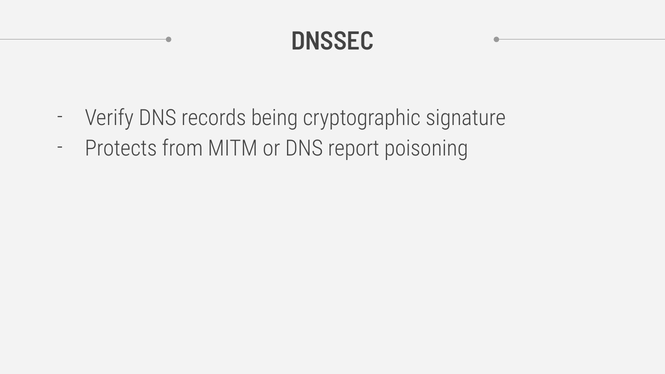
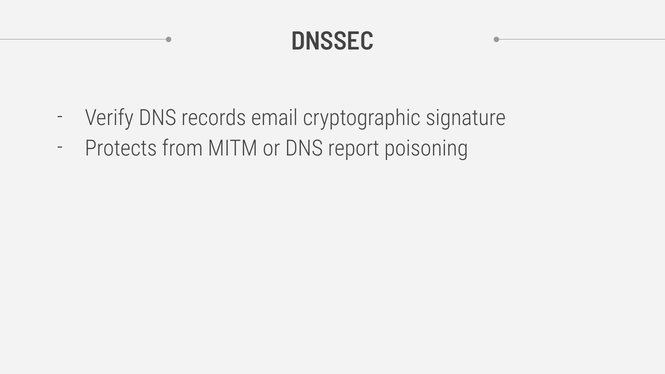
being: being -> email
